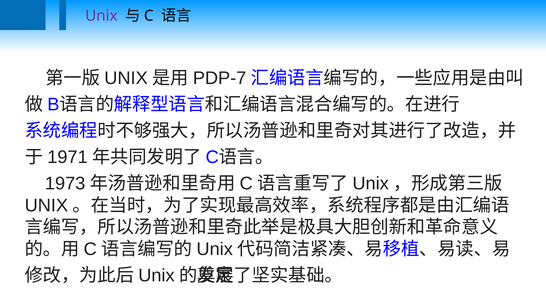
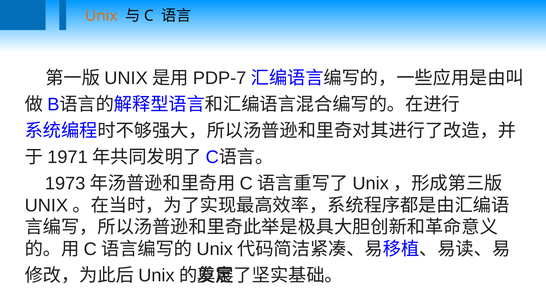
Unix colour: purple -> orange
